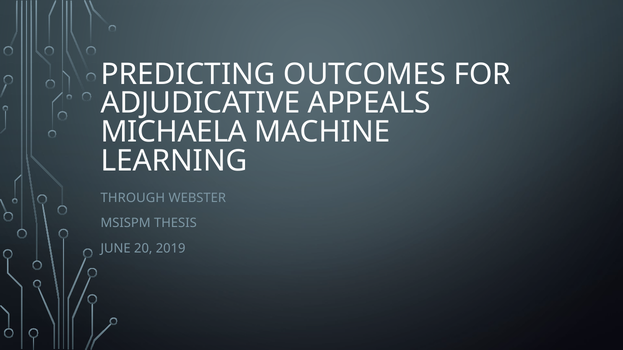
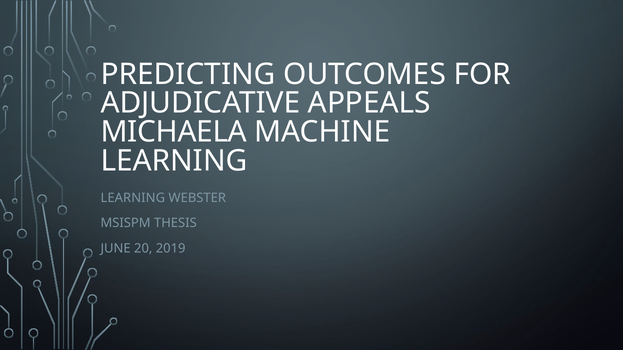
THROUGH at (133, 198): THROUGH -> LEARNING
